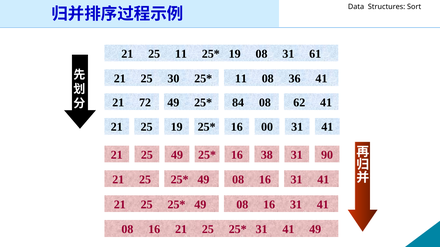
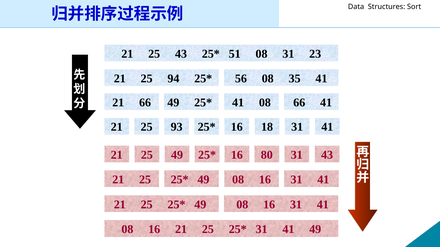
25 11: 11 -> 43
19 at (235, 54): 19 -> 51
61: 61 -> 23
30: 30 -> 94
11 at (241, 79): 11 -> 56
36: 36 -> 35
21 72: 72 -> 66
84 at (238, 103): 84 -> 41
08 62: 62 -> 66
19 at (177, 127): 19 -> 93
00: 00 -> 18
38: 38 -> 80
31 90: 90 -> 43
